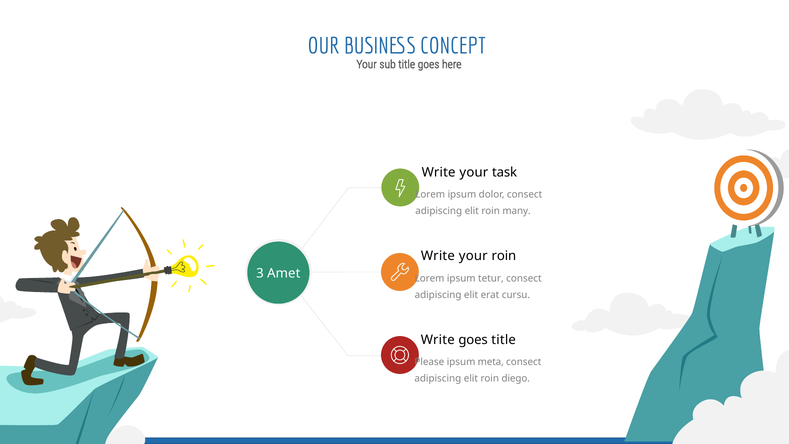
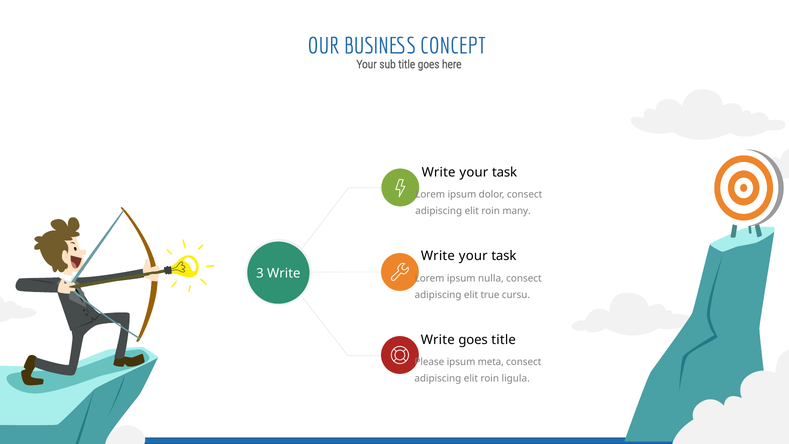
roin at (504, 256): roin -> task
3 Amet: Amet -> Write
tetur: tetur -> nulla
erat: erat -> true
diego: diego -> ligula
